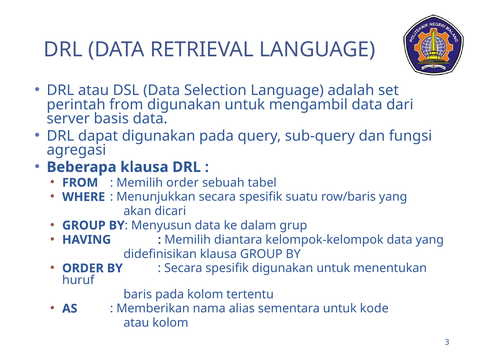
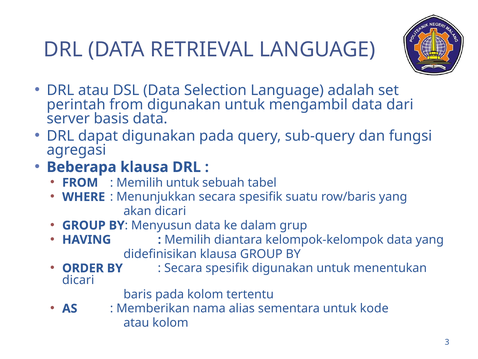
Memilih order: order -> untuk
huruf at (78, 280): huruf -> dicari
